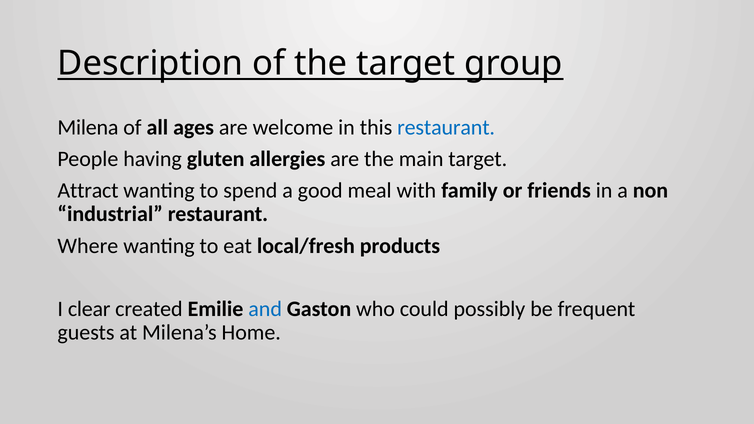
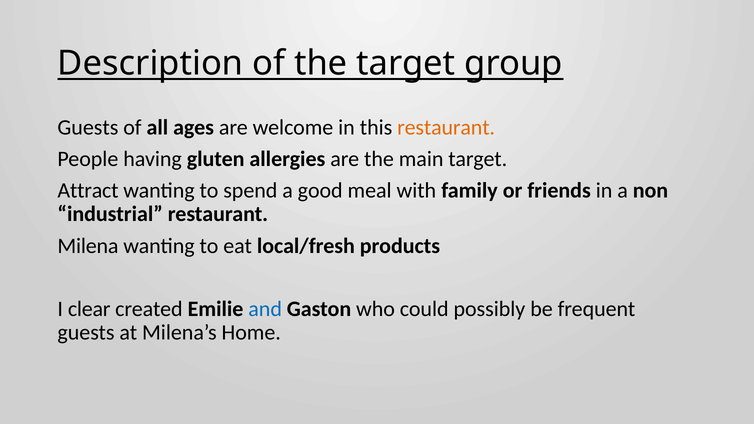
Milena at (88, 127): Milena -> Guests
restaurant at (446, 127) colour: blue -> orange
Where: Where -> Milena
